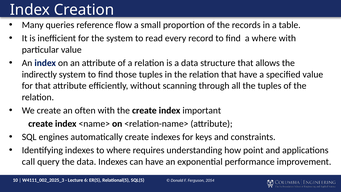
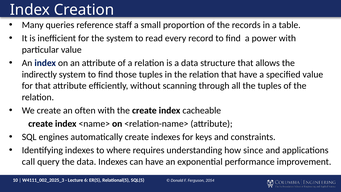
flow: flow -> staff
a where: where -> power
important: important -> cacheable
point: point -> since
